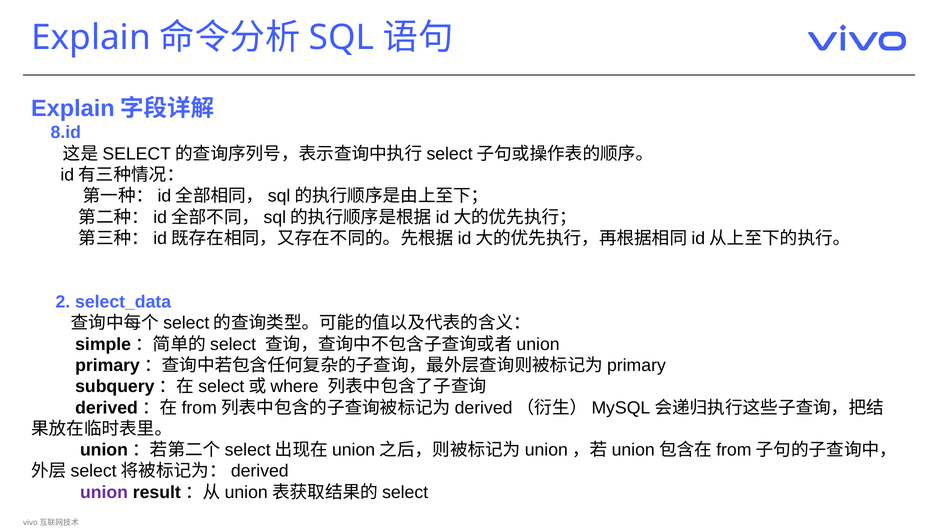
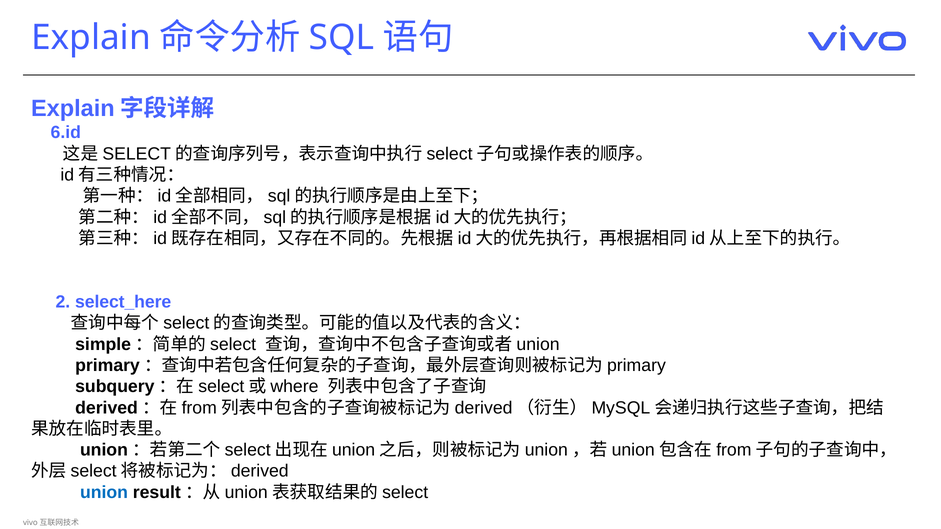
8.id: 8.id -> 6.id
select_data: select_data -> select_here
union colour: purple -> blue
